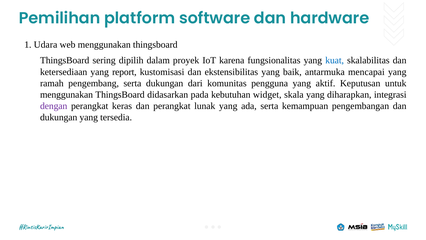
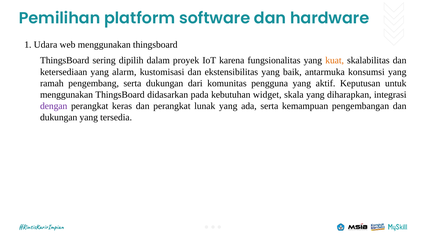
kuat colour: blue -> orange
report: report -> alarm
mencapai: mencapai -> konsumsi
